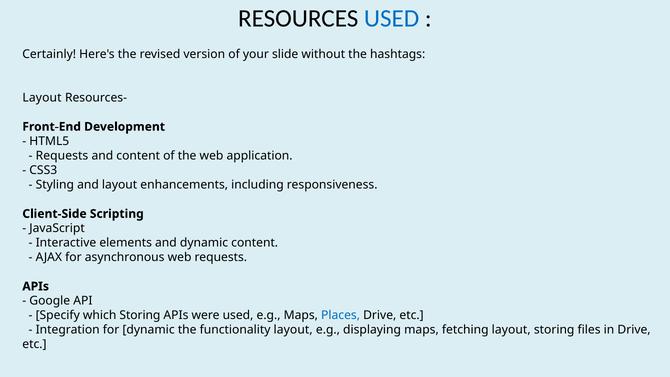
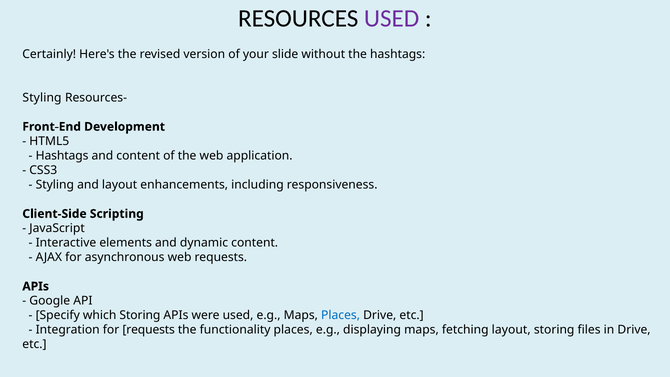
USED at (392, 18) colour: blue -> purple
Layout at (42, 98): Layout -> Styling
Requests at (62, 156): Requests -> Hashtags
for dynamic: dynamic -> requests
functionality layout: layout -> places
